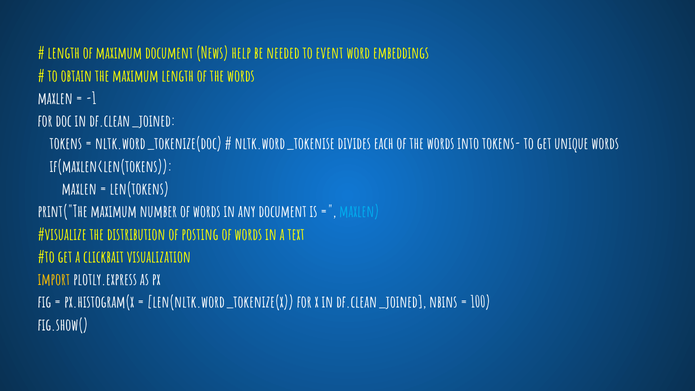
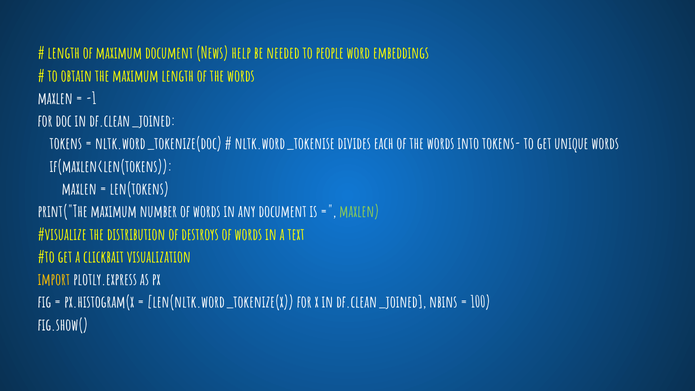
event: event -> people
maxlen at (359, 212) colour: light blue -> light green
posting: posting -> destroys
